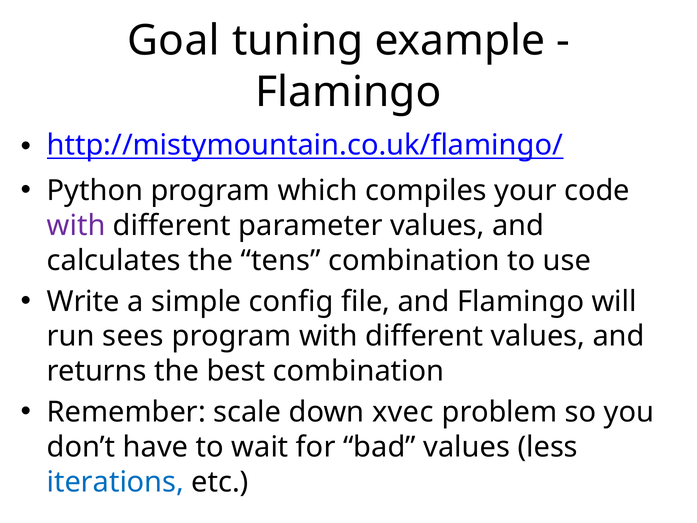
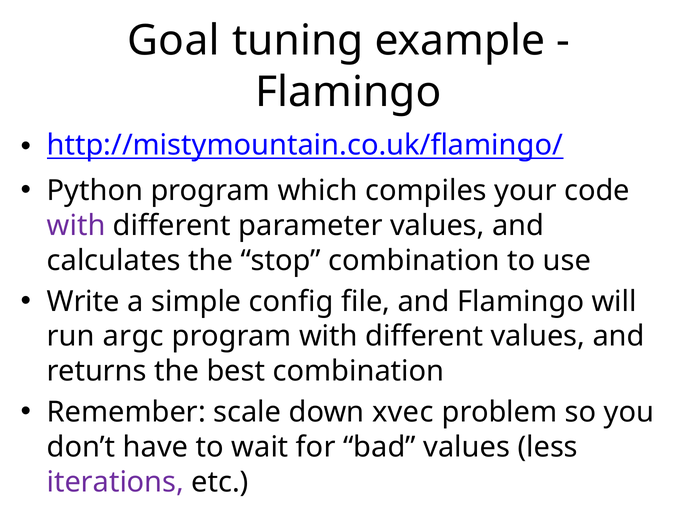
tens: tens -> stop
sees: sees -> argc
iterations colour: blue -> purple
